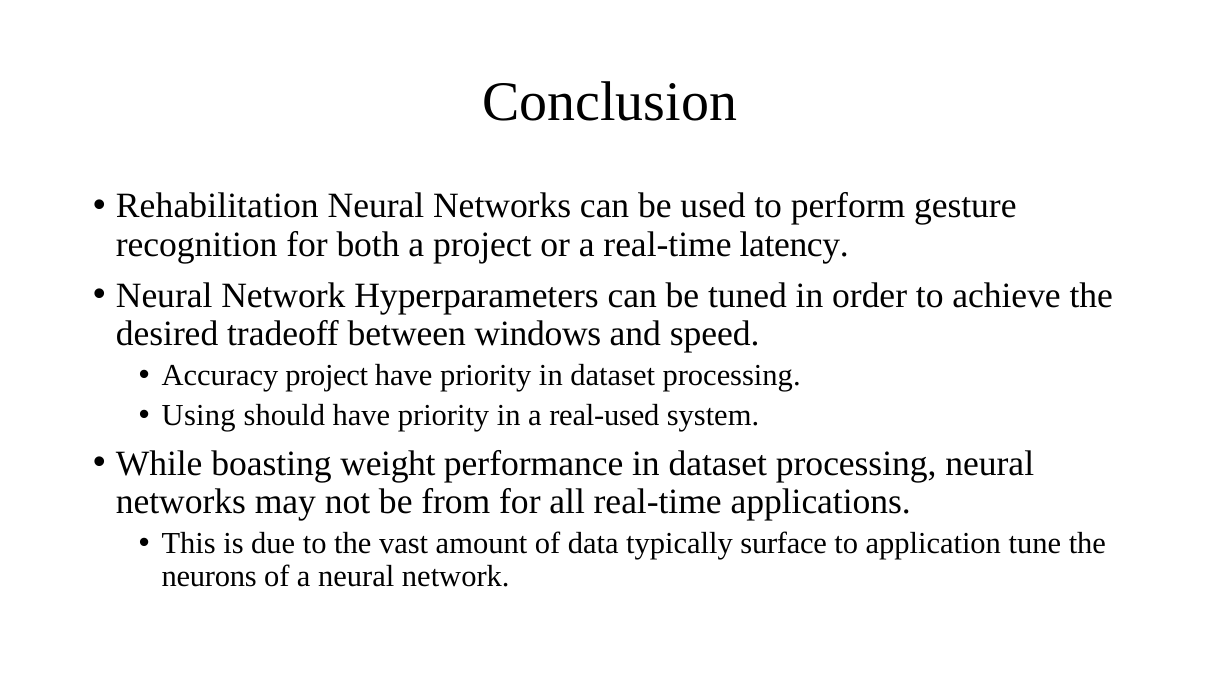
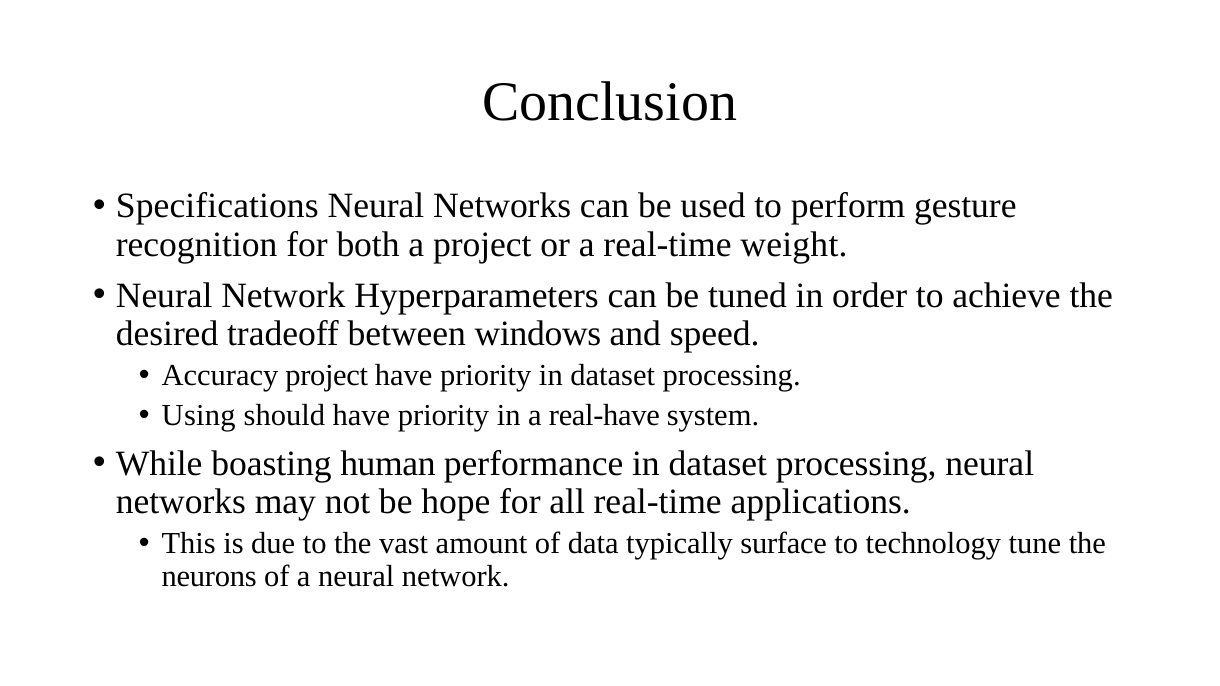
Rehabilitation: Rehabilitation -> Specifications
latency: latency -> weight
real-used: real-used -> real-have
weight: weight -> human
from: from -> hope
application: application -> technology
